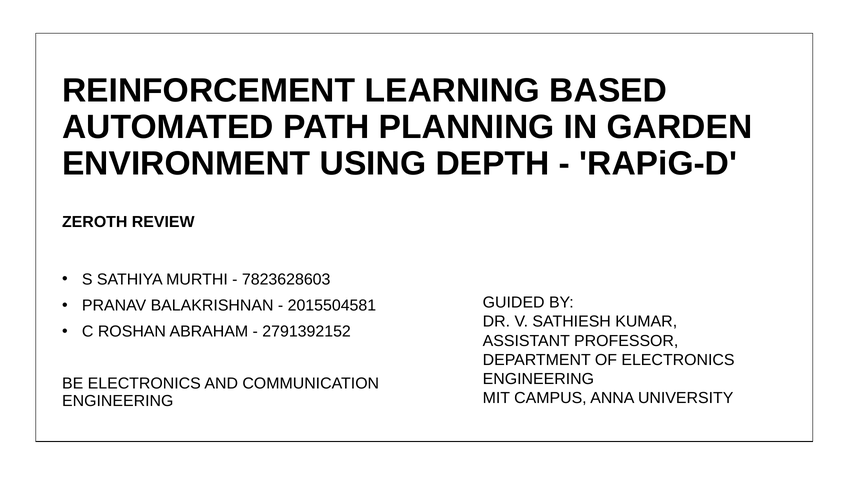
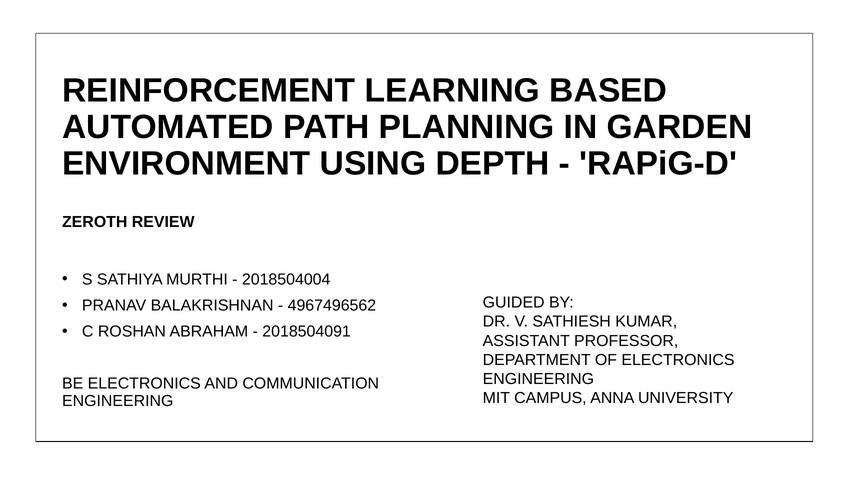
7823628603: 7823628603 -> 2018504004
2015504581: 2015504581 -> 4967496562
2791392152: 2791392152 -> 2018504091
